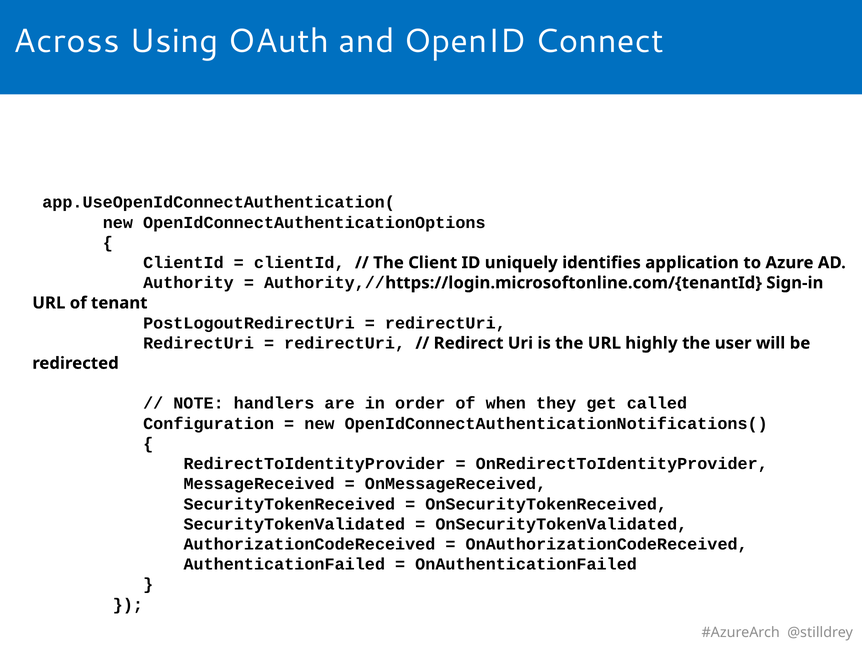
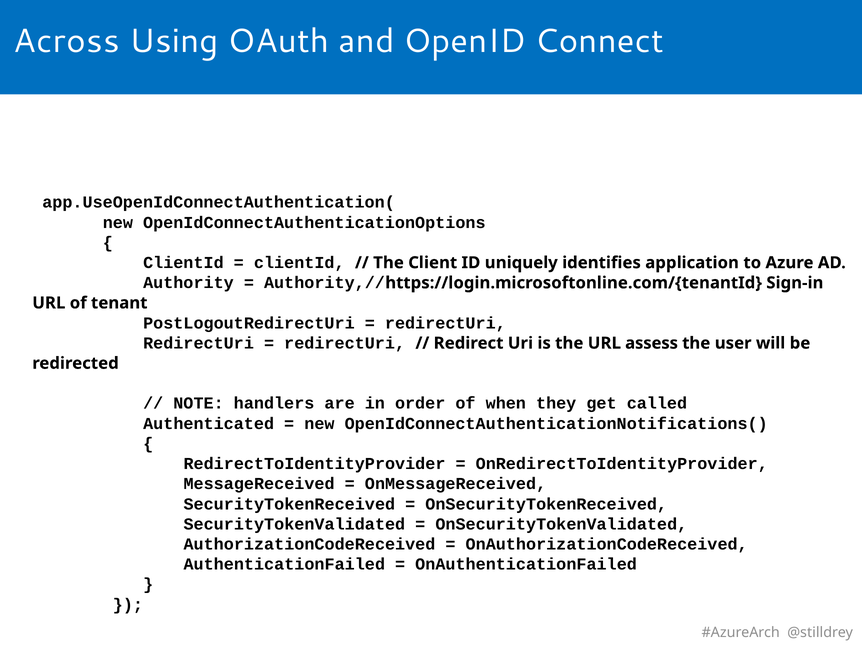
highly: highly -> assess
Configuration: Configuration -> Authenticated
